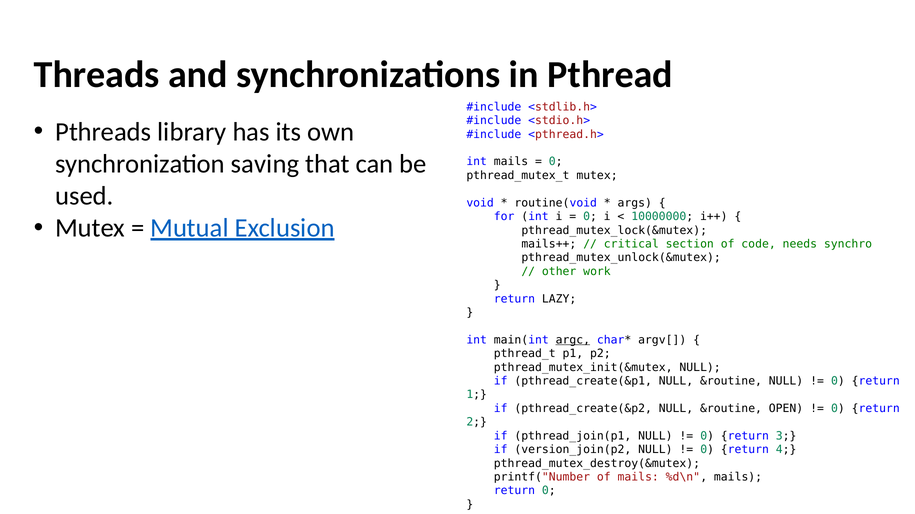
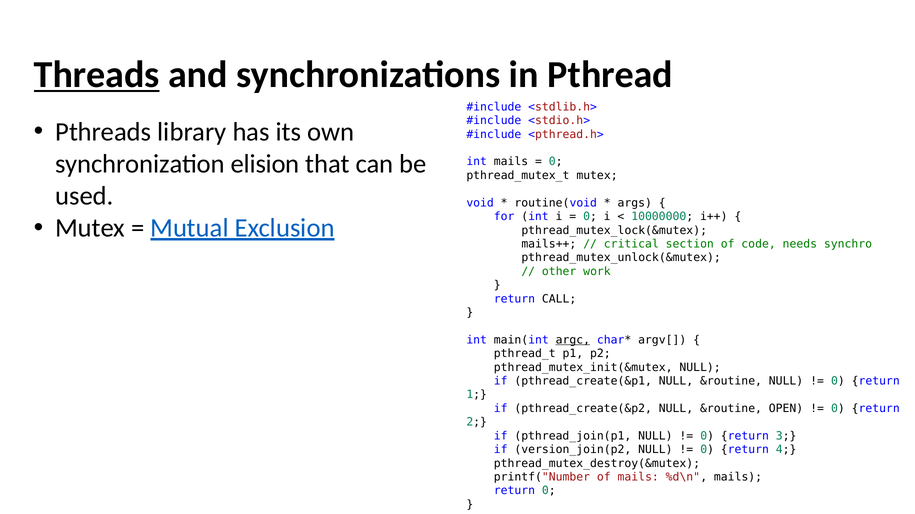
Threads underline: none -> present
saving: saving -> elision
LAZY: LAZY -> CALL
